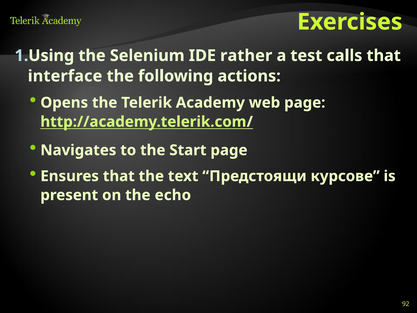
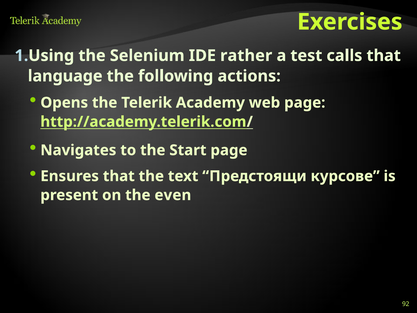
interface: interface -> language
echo: echo -> even
